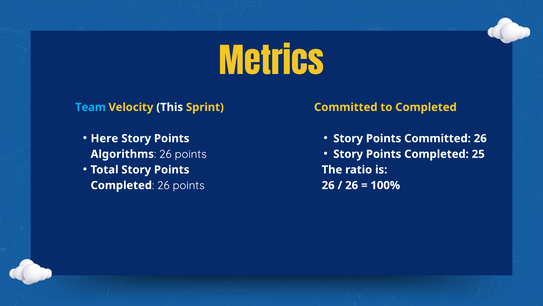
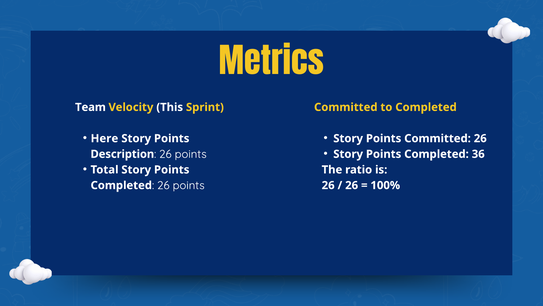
Team colour: light blue -> white
25: 25 -> 36
Algorithms: Algorithms -> Description
